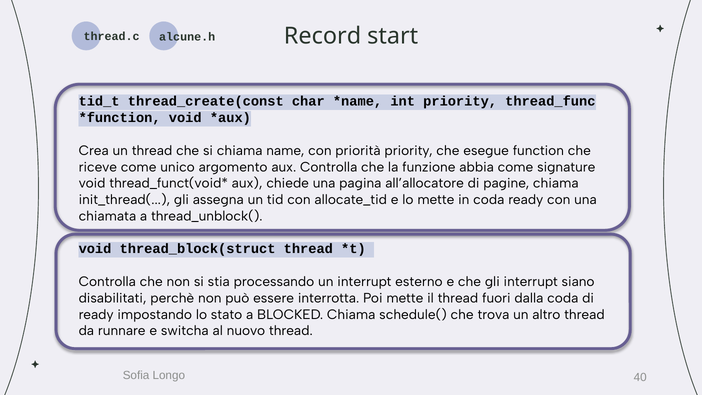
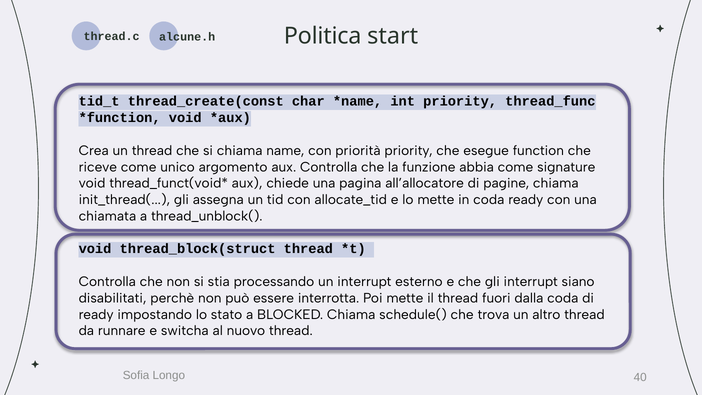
Record: Record -> Politica
